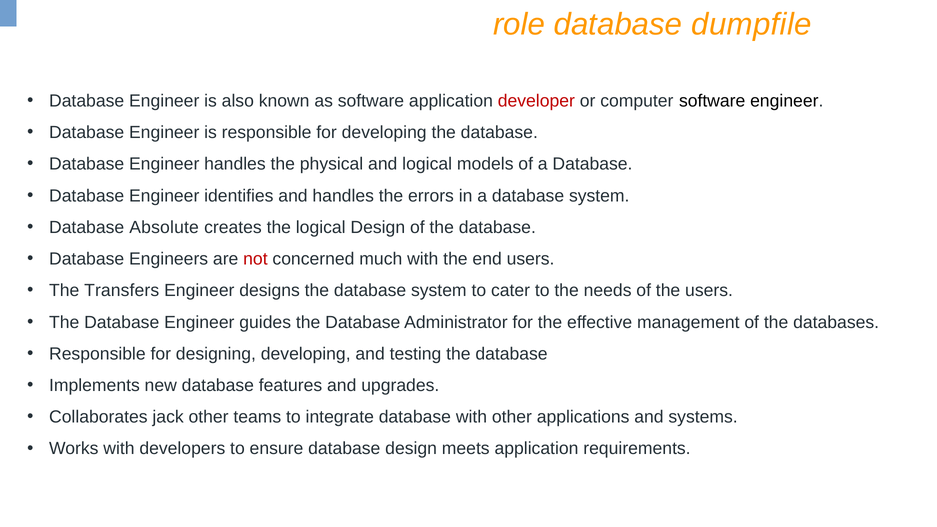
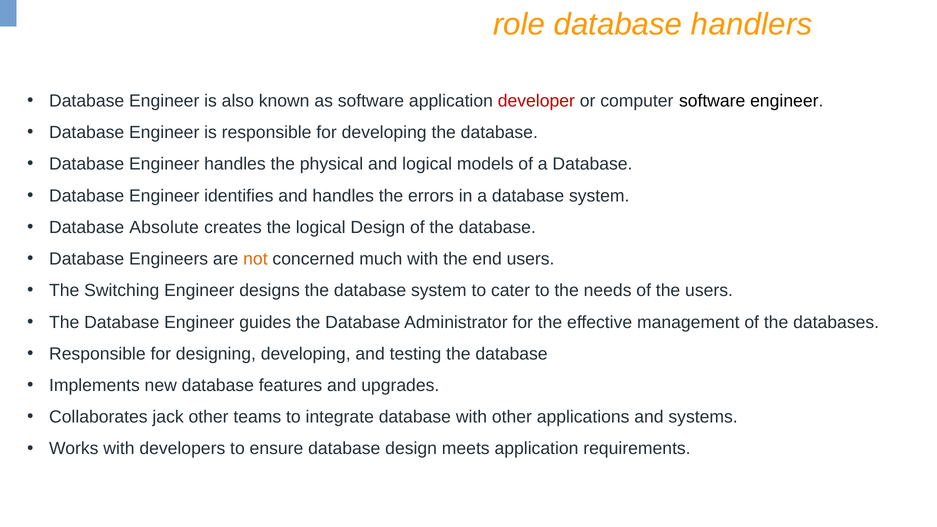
dumpfile: dumpfile -> handlers
not colour: red -> orange
Transfers: Transfers -> Switching
